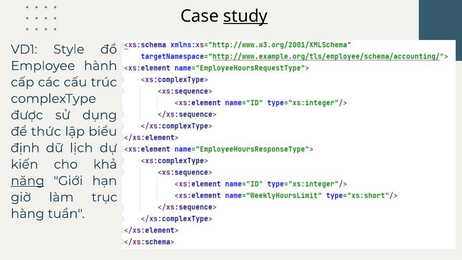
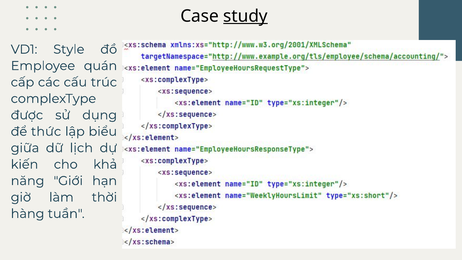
hành: hành -> quán
định: định -> giữa
năng underline: present -> none
trục: trục -> thời
